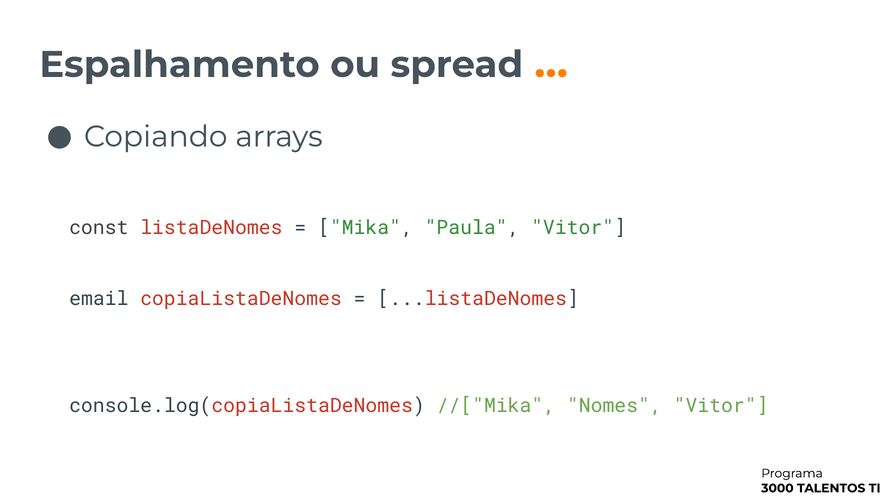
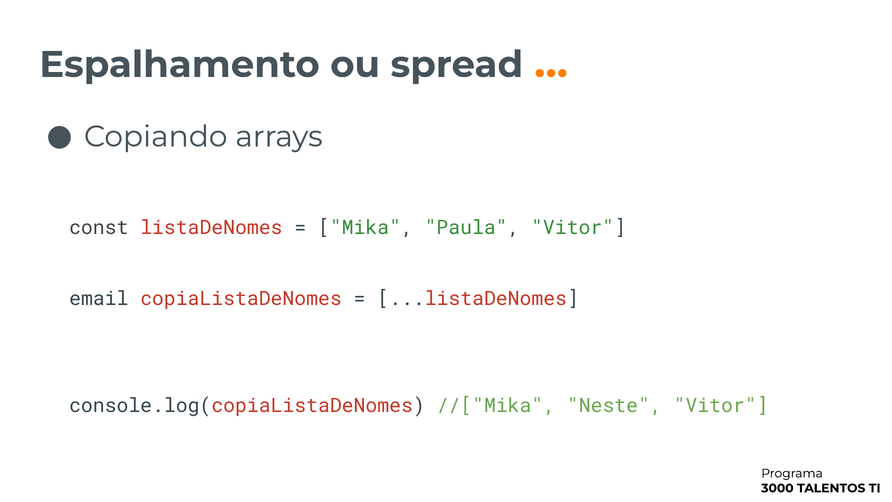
Nomes: Nomes -> Neste
